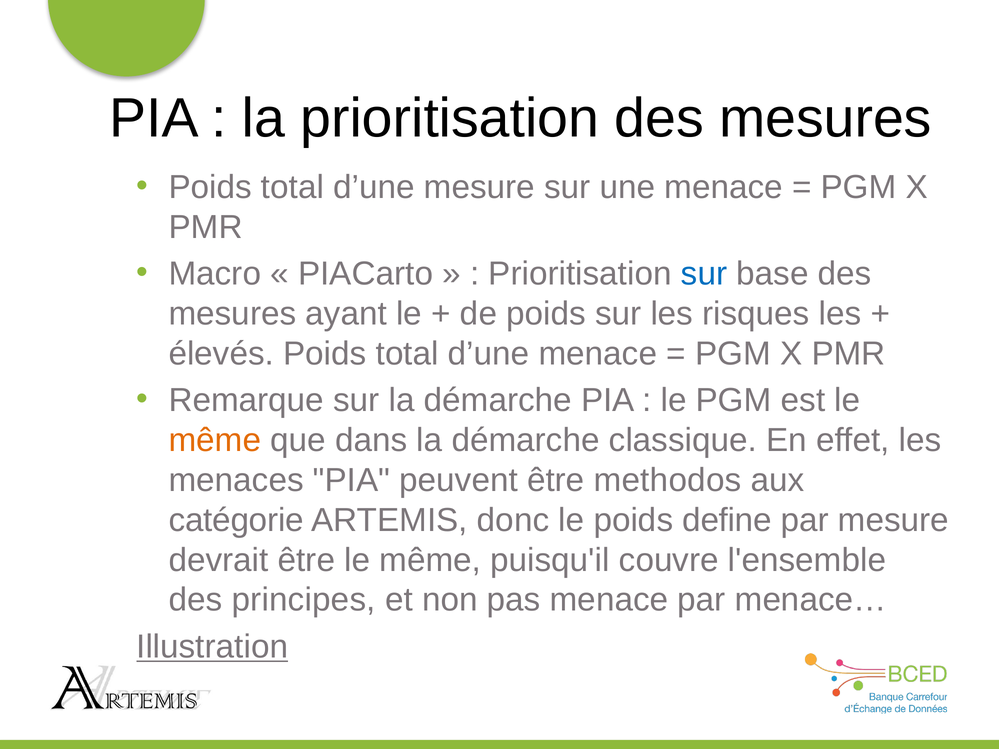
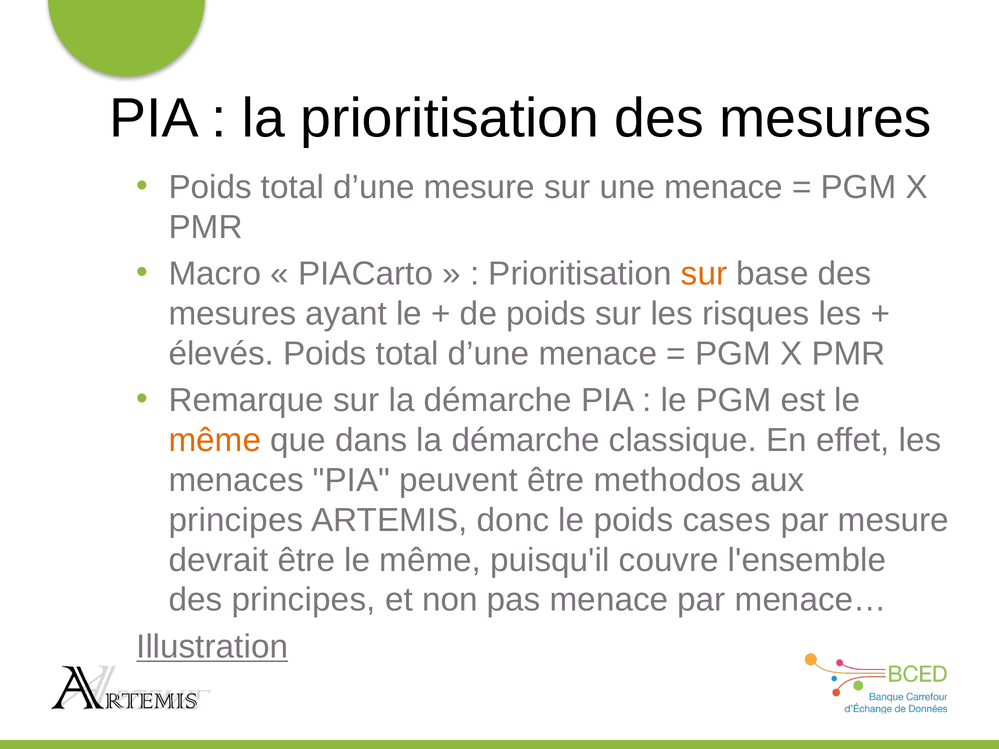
sur at (704, 274) colour: blue -> orange
catégorie at (236, 520): catégorie -> principes
define: define -> cases
